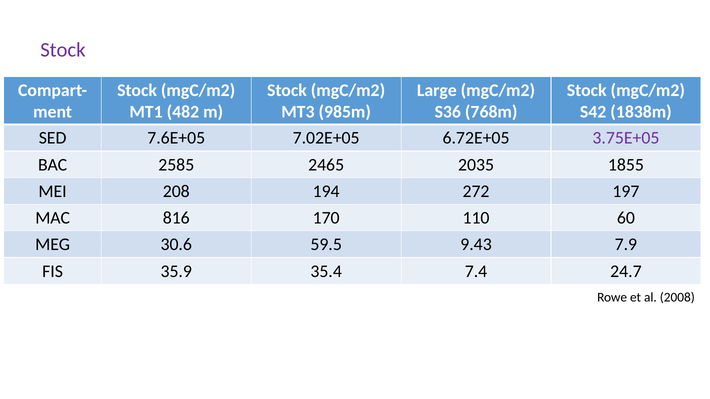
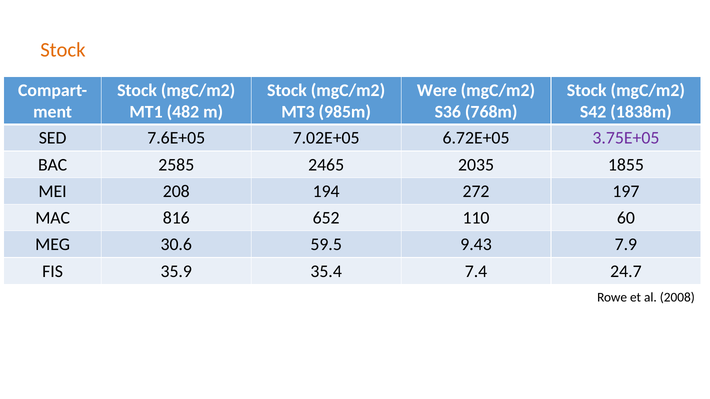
Stock at (63, 50) colour: purple -> orange
Large: Large -> Were
170: 170 -> 652
